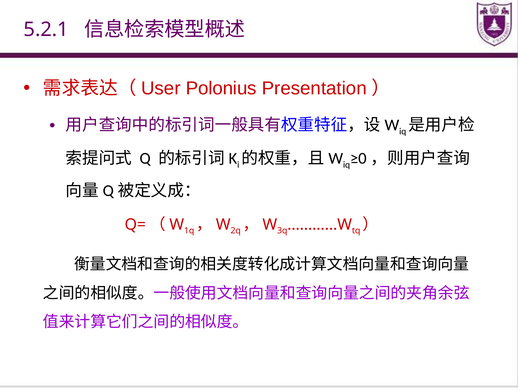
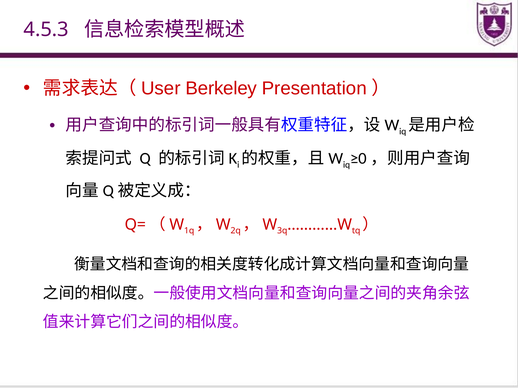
5.2.1: 5.2.1 -> 4.5.3
Polonius: Polonius -> Berkeley
